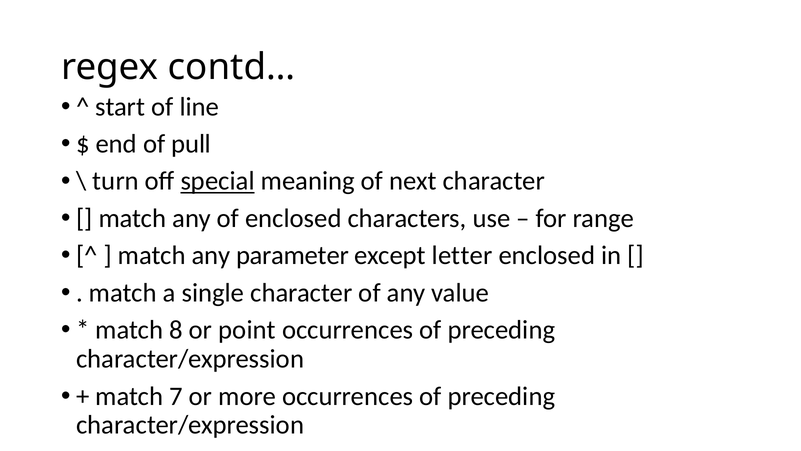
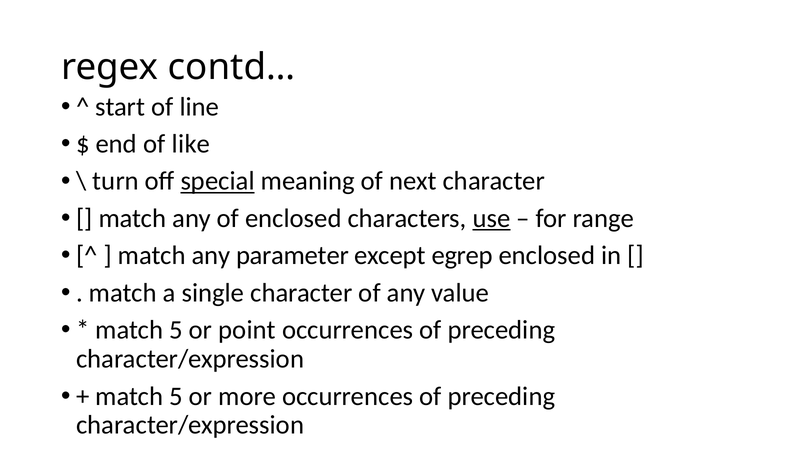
pull: pull -> like
use underline: none -> present
letter: letter -> egrep
8 at (176, 330): 8 -> 5
7 at (176, 396): 7 -> 5
